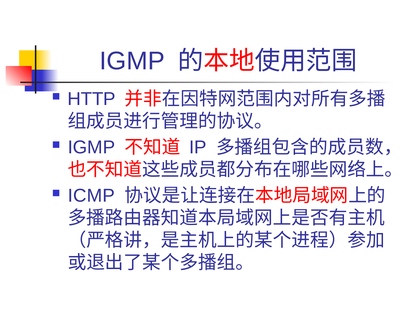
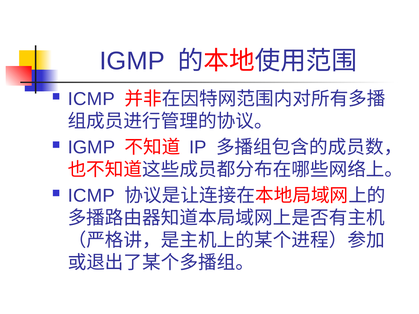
HTTP at (92, 99): HTTP -> ICMP
